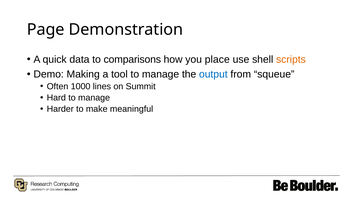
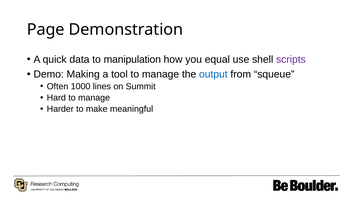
comparisons: comparisons -> manipulation
place: place -> equal
scripts colour: orange -> purple
